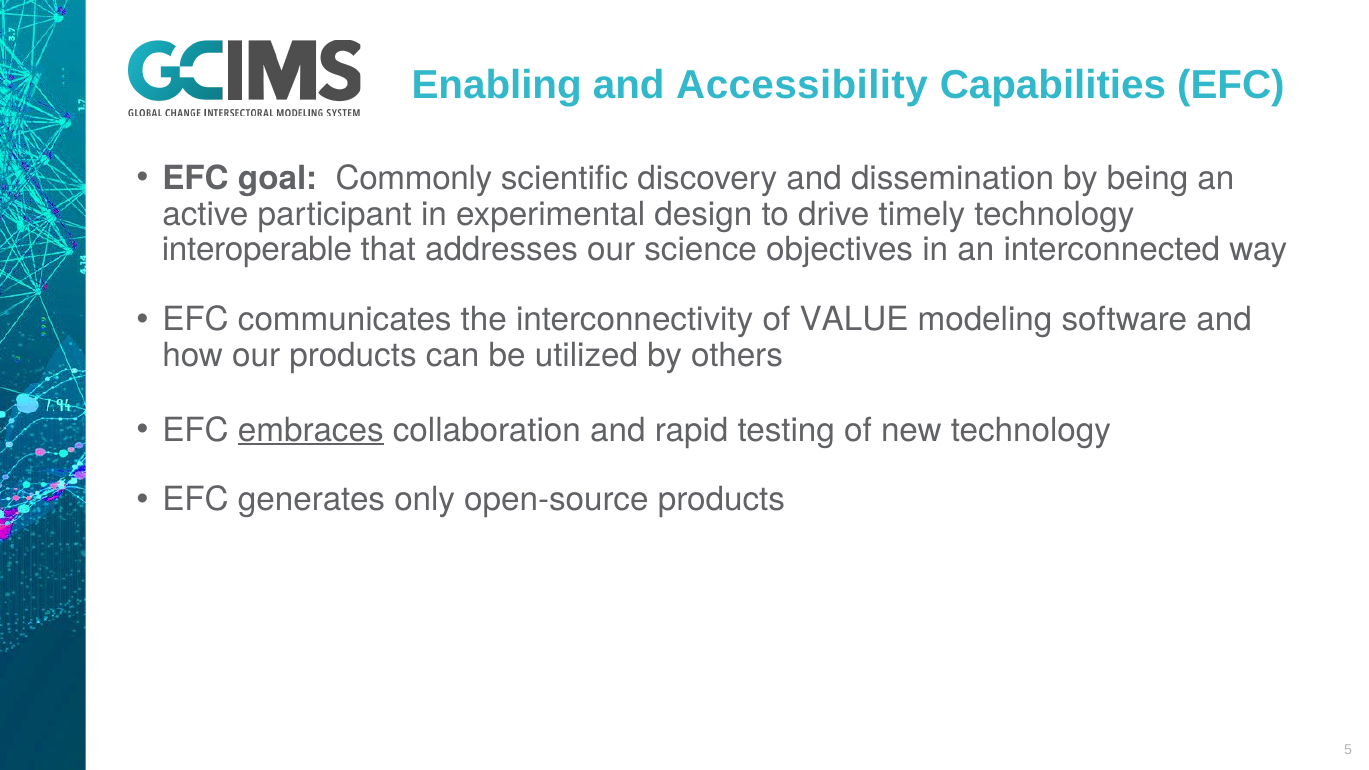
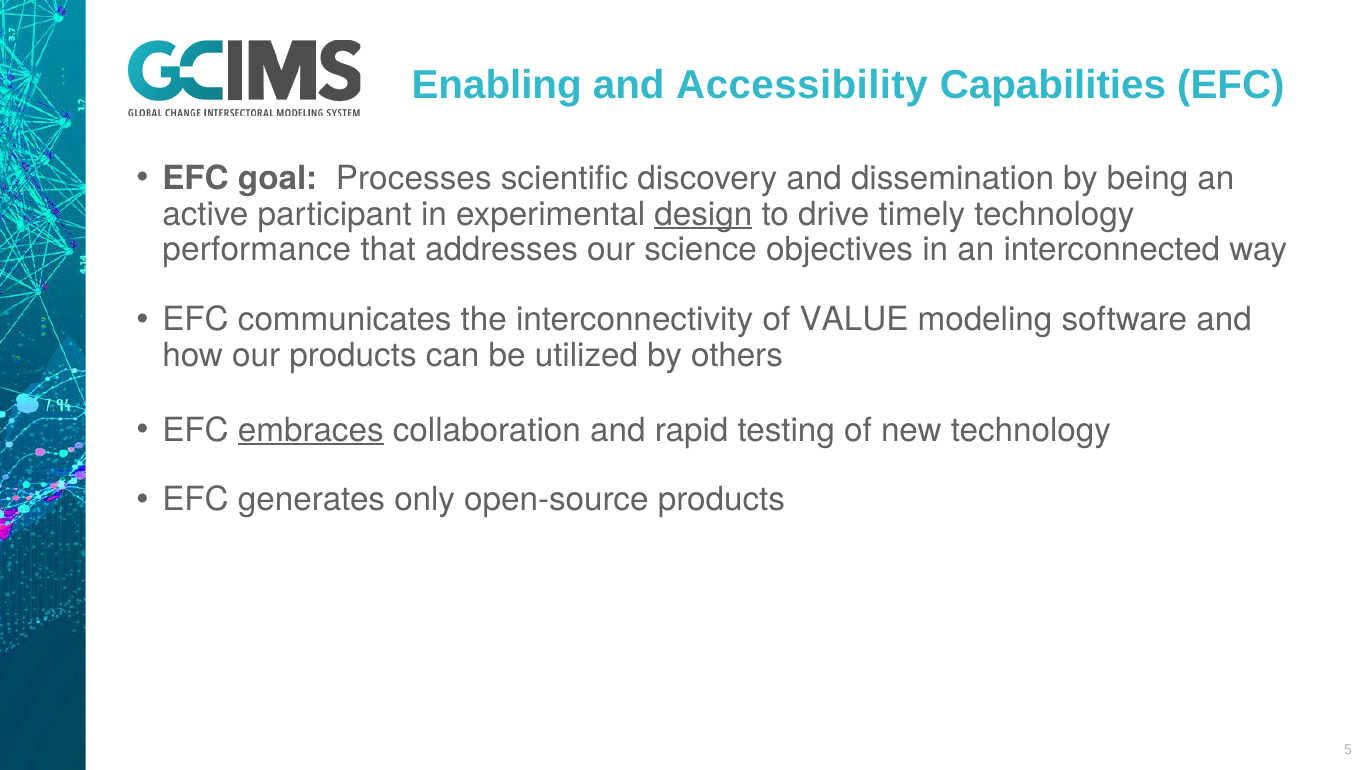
Commonly: Commonly -> Processes
design underline: none -> present
interoperable: interoperable -> performance
